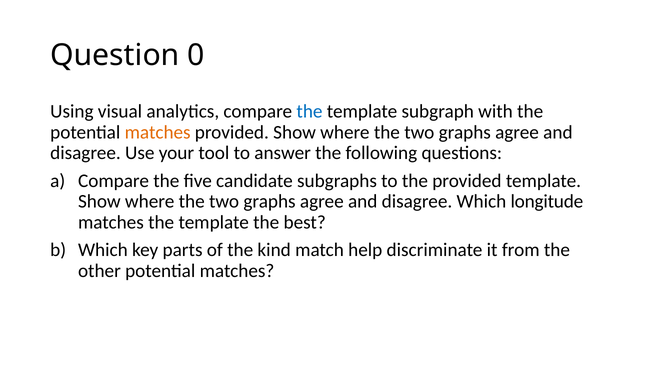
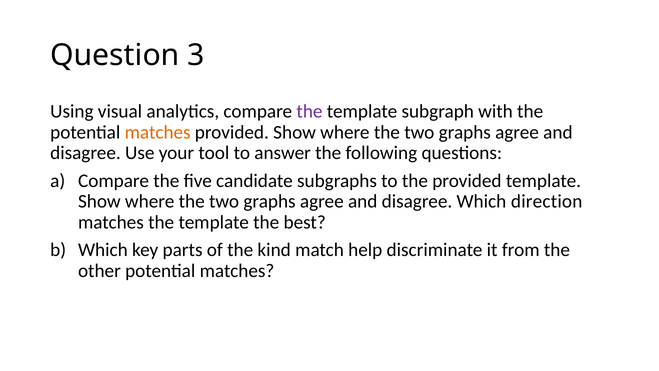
0: 0 -> 3
the at (310, 111) colour: blue -> purple
longitude: longitude -> direction
